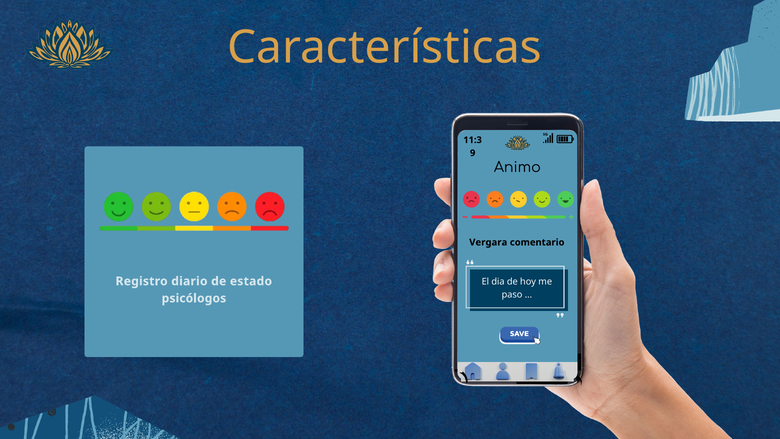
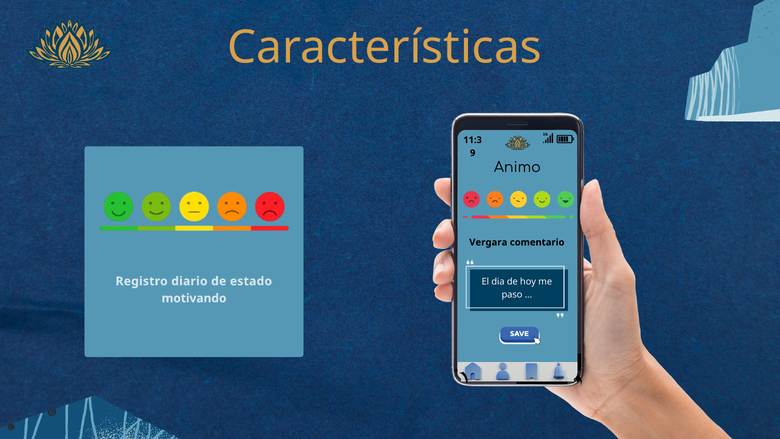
psicólogos: psicólogos -> motivando
